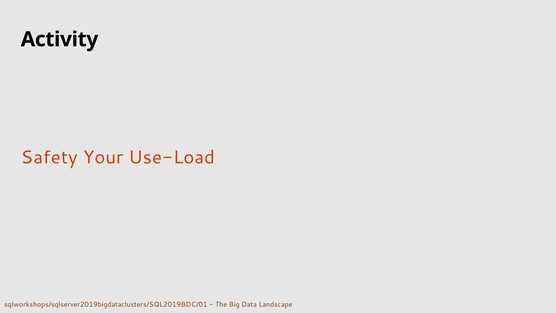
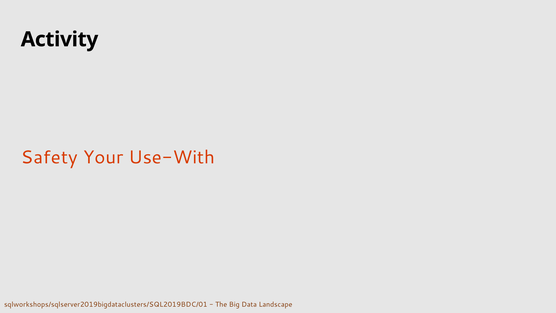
Use-Load: Use-Load -> Use-With
